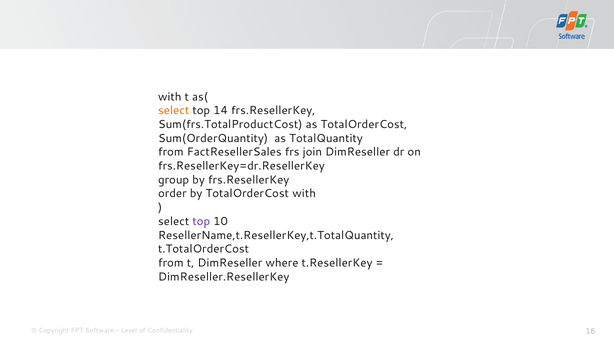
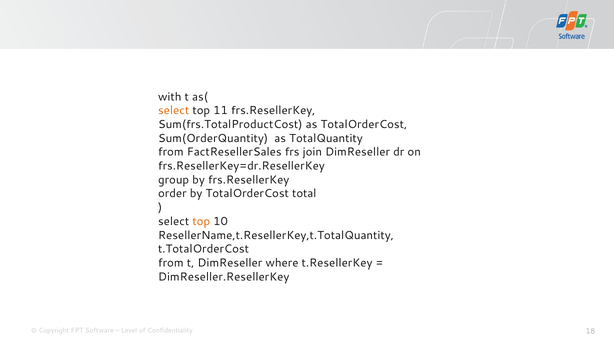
14: 14 -> 11
TotalOrderCost with: with -> total
top at (201, 221) colour: purple -> orange
